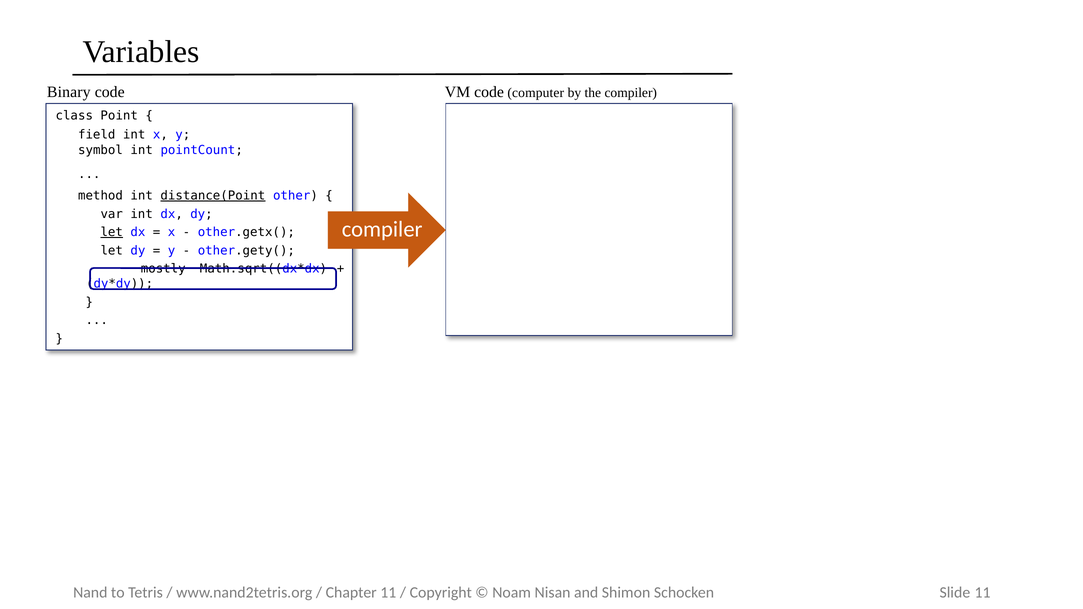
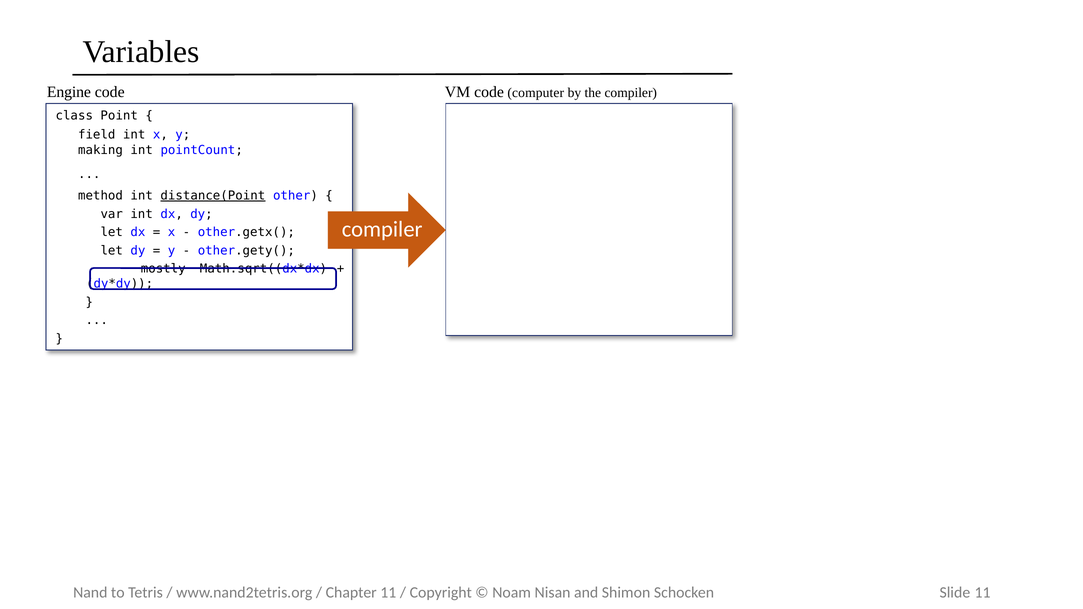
Binary: Binary -> Engine
symbol: symbol -> making
let at (112, 232) underline: present -> none
